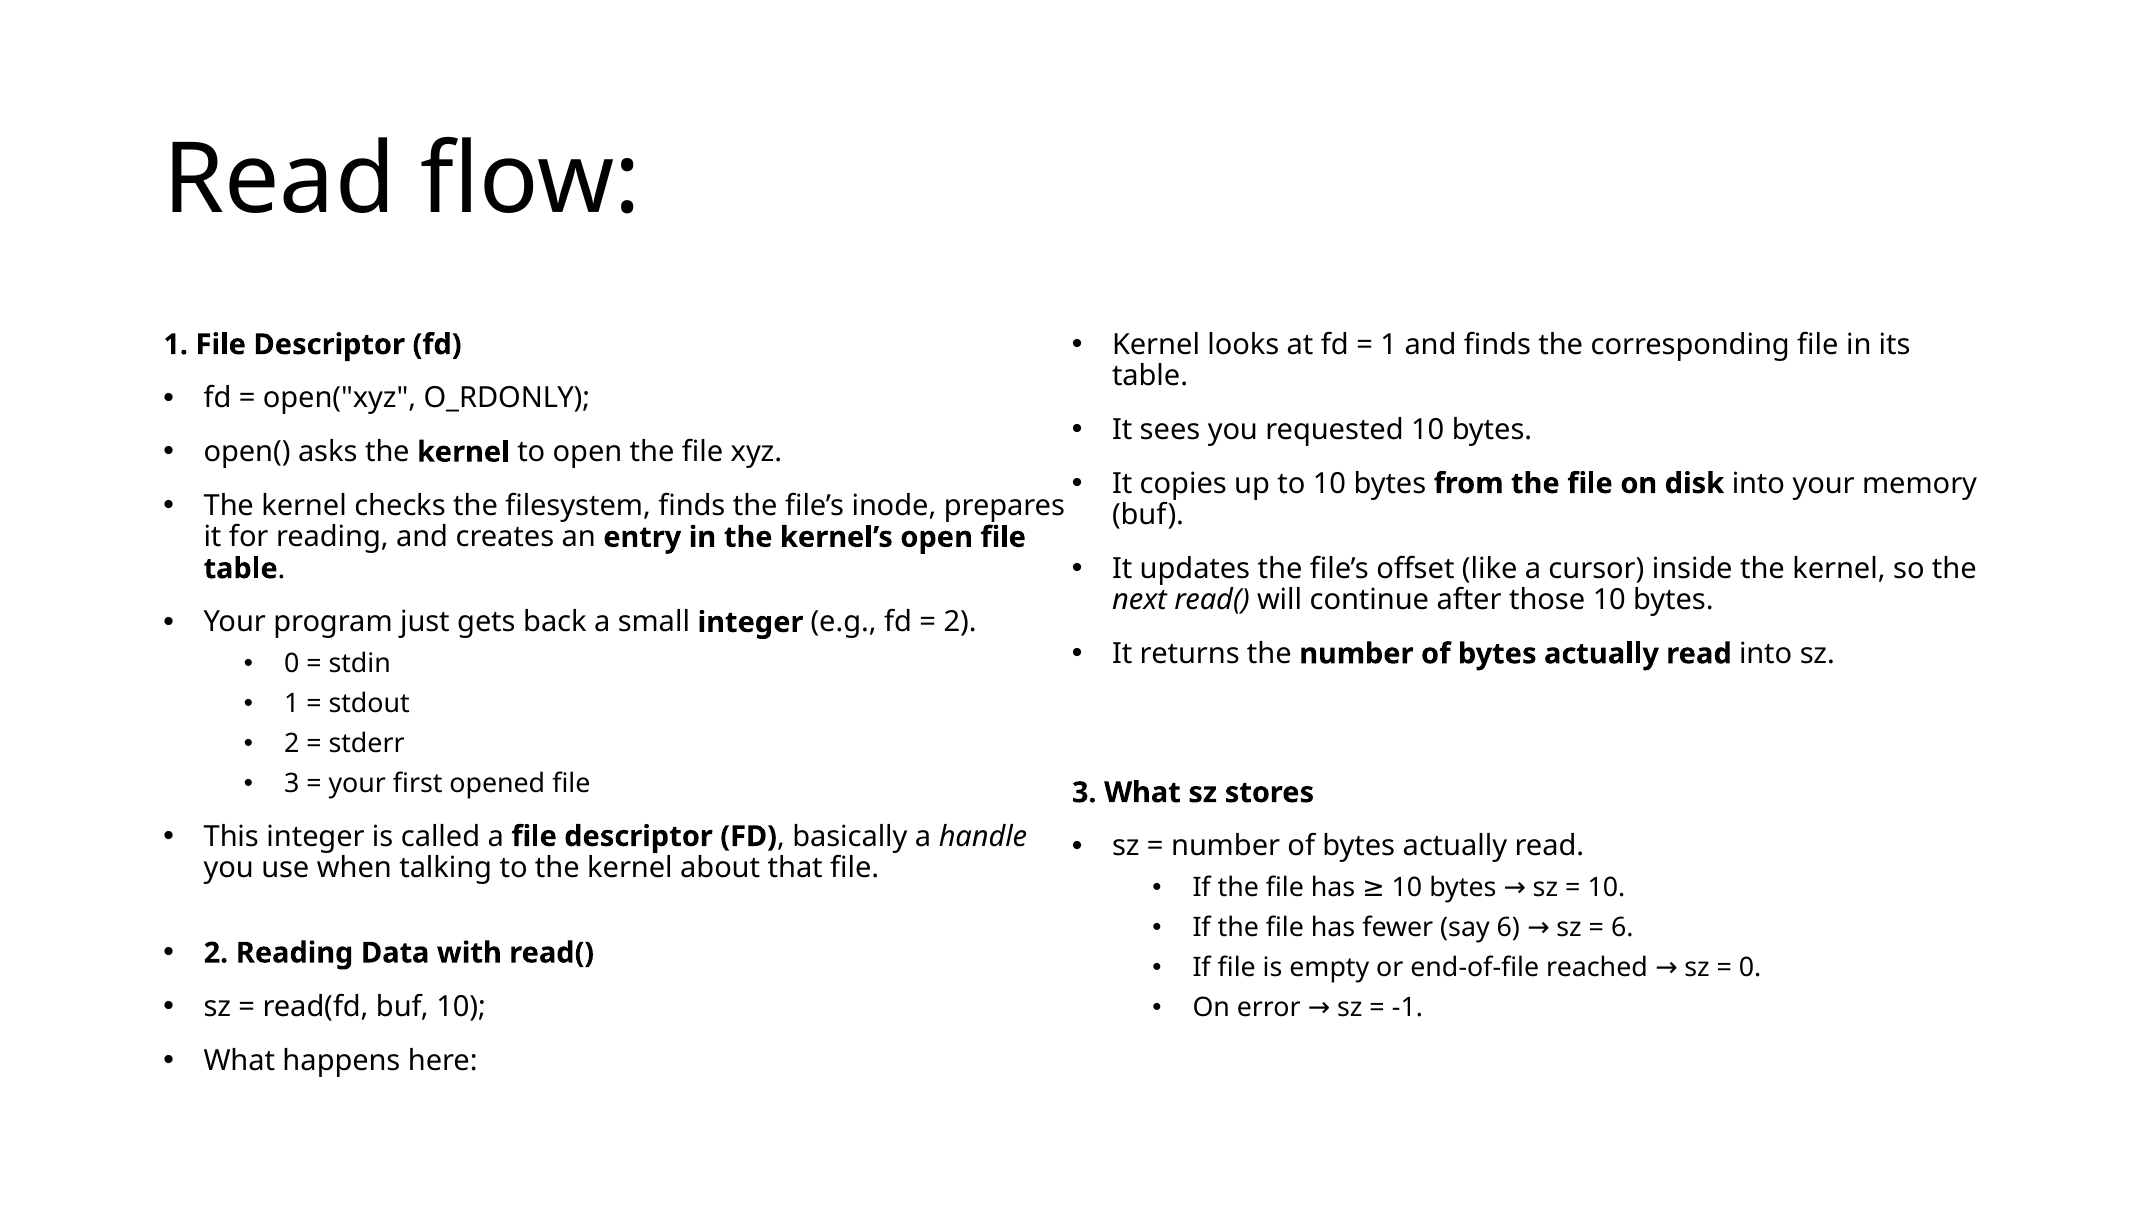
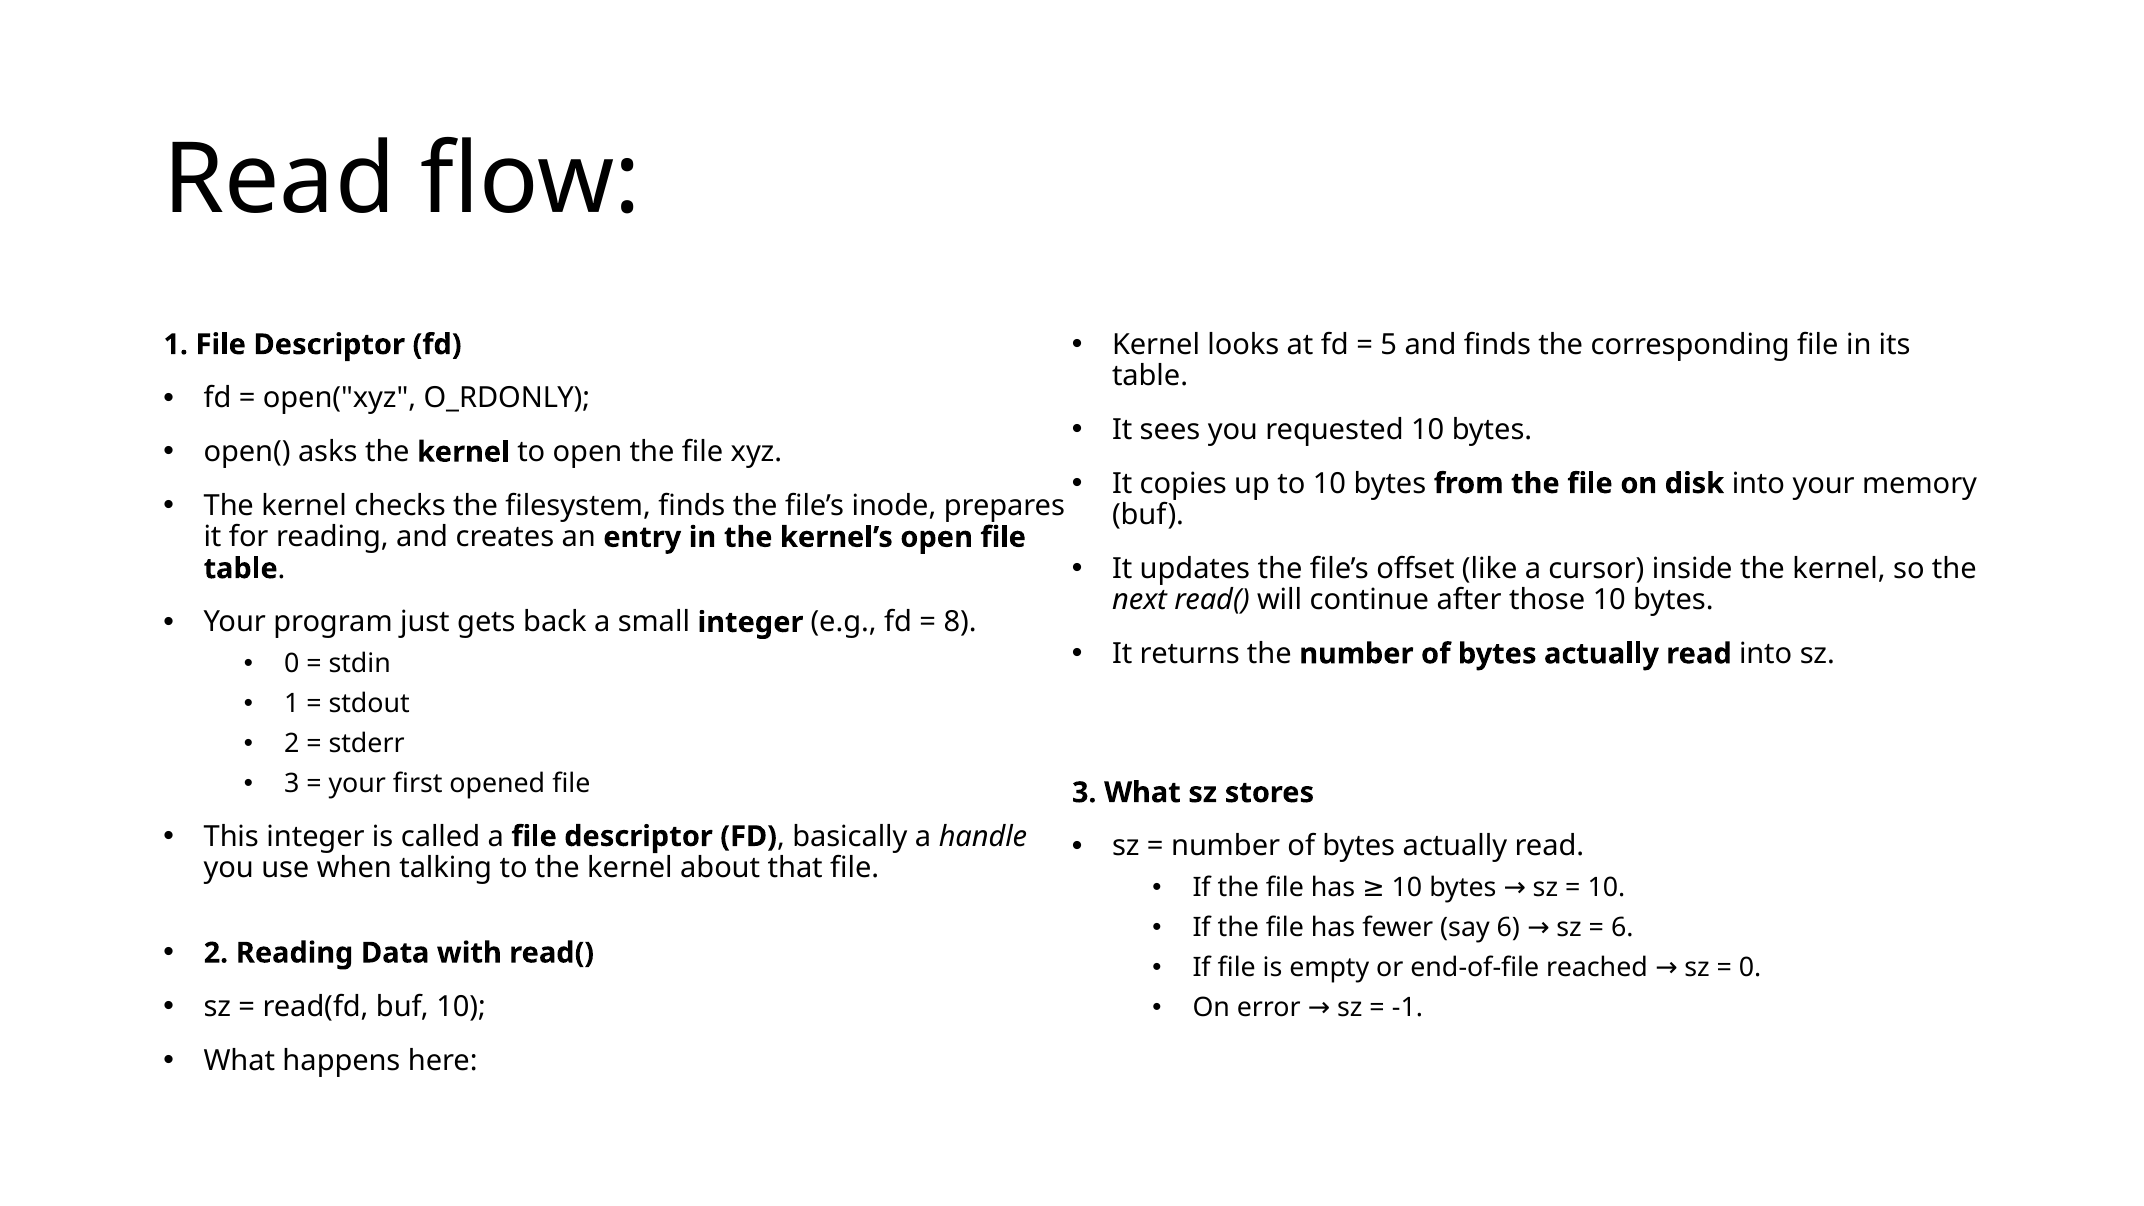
1 at (1389, 345): 1 -> 5
2 at (960, 622): 2 -> 8
